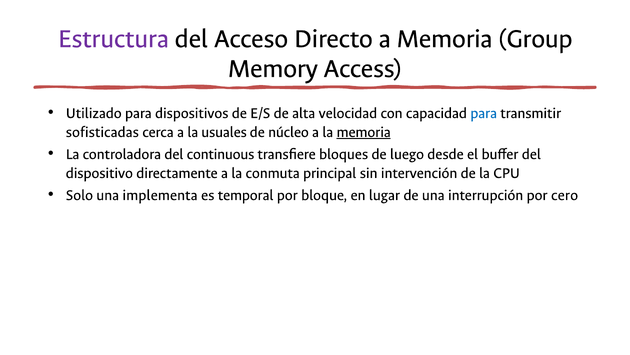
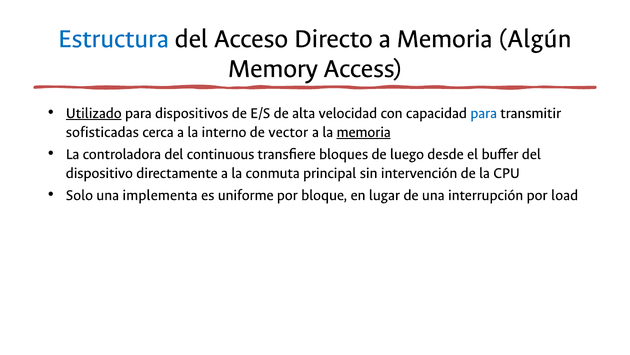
Estructura colour: purple -> blue
Group: Group -> Algún
Utilizado underline: none -> present
usuales: usuales -> interno
núcleo: núcleo -> vector
temporal: temporal -> uniforme
cero: cero -> load
